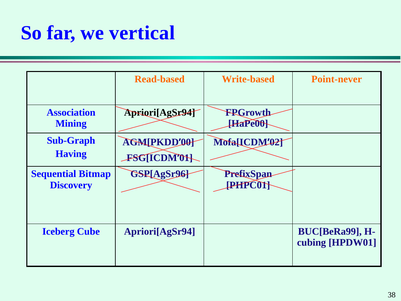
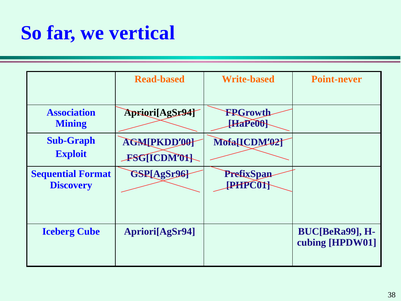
Having: Having -> Exploit
Bitmap: Bitmap -> Format
